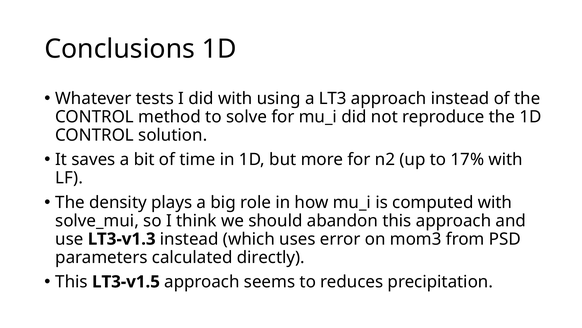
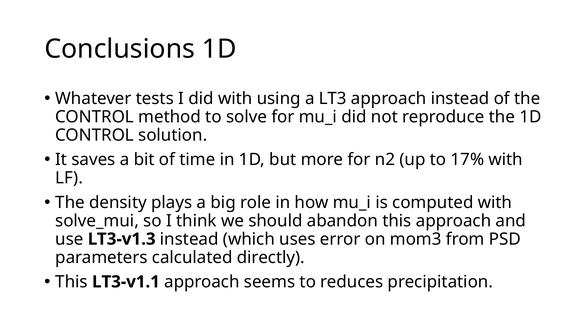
LT3-v1.5: LT3-v1.5 -> LT3-v1.1
